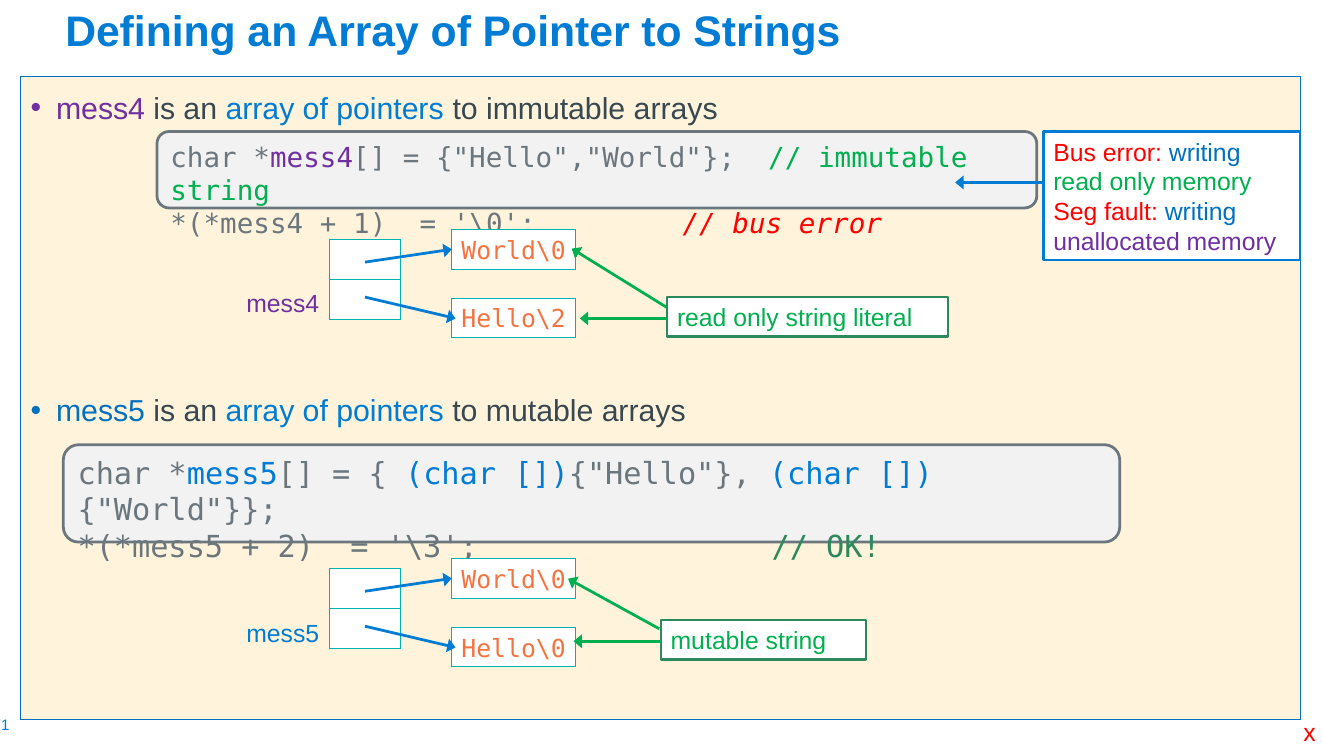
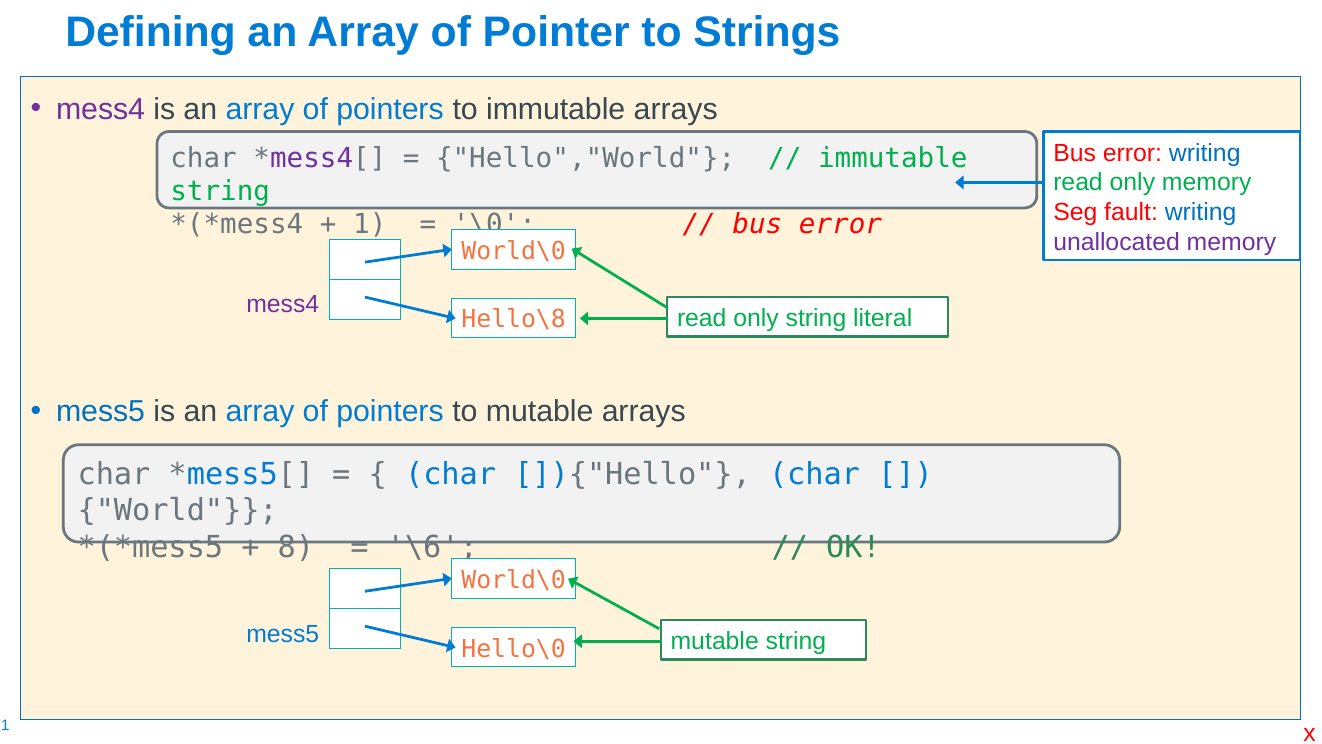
Hello\2: Hello\2 -> Hello\8
2: 2 -> 8
\3: \3 -> \6
